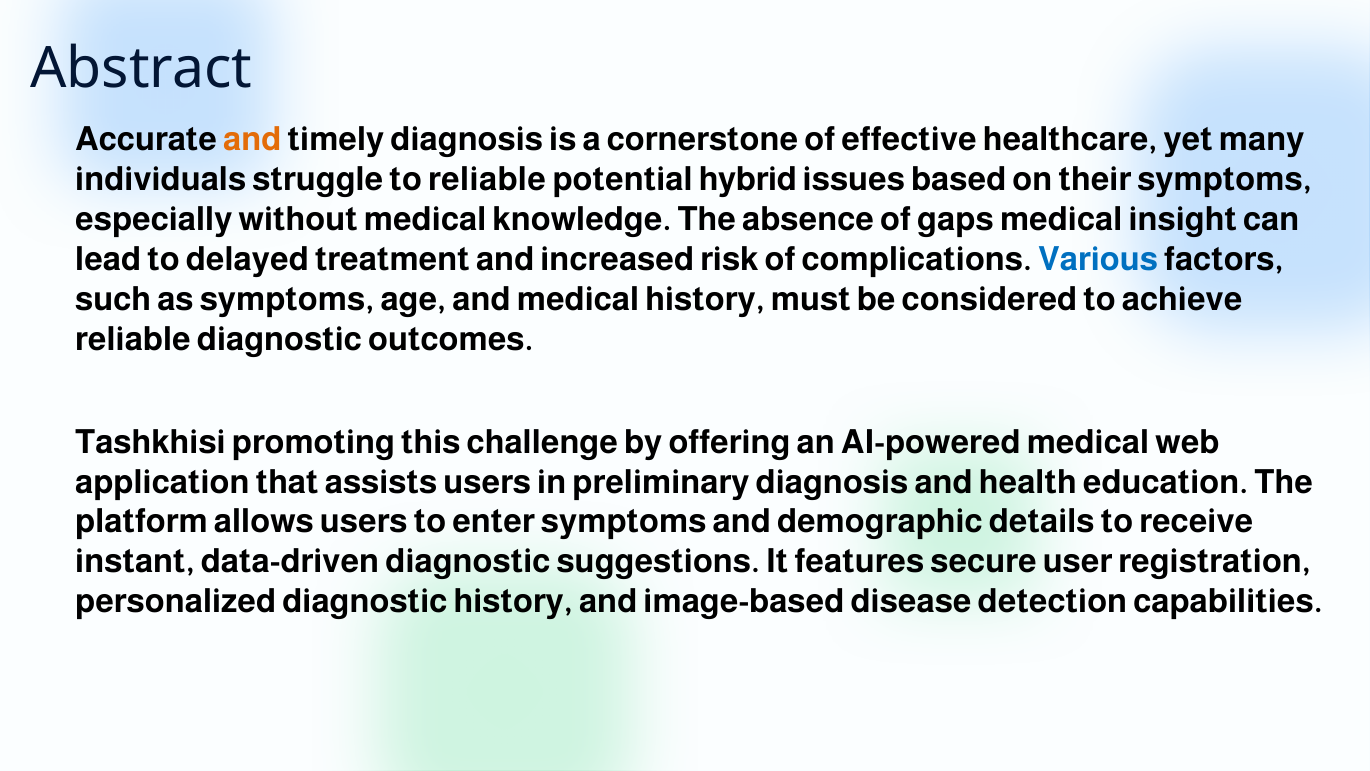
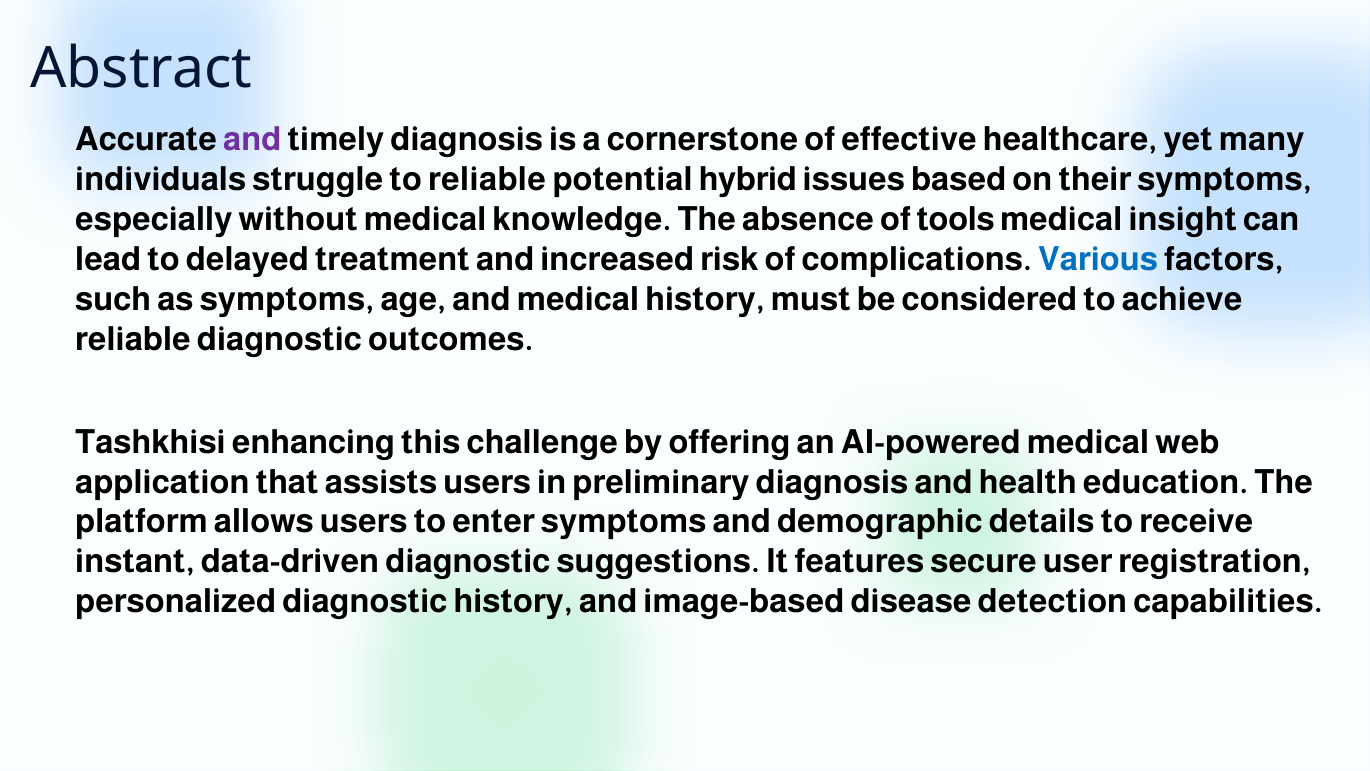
and at (252, 139) colour: orange -> purple
gaps: gaps -> tools
promoting: promoting -> enhancing
